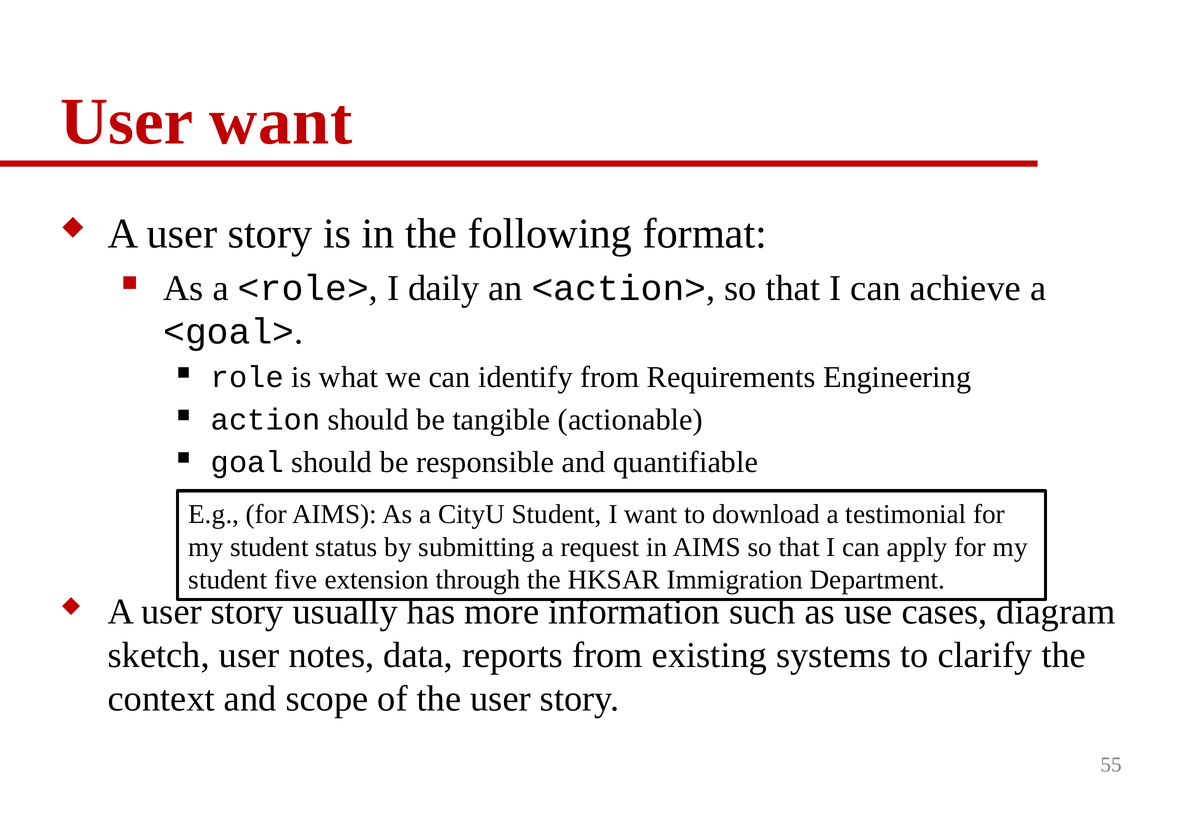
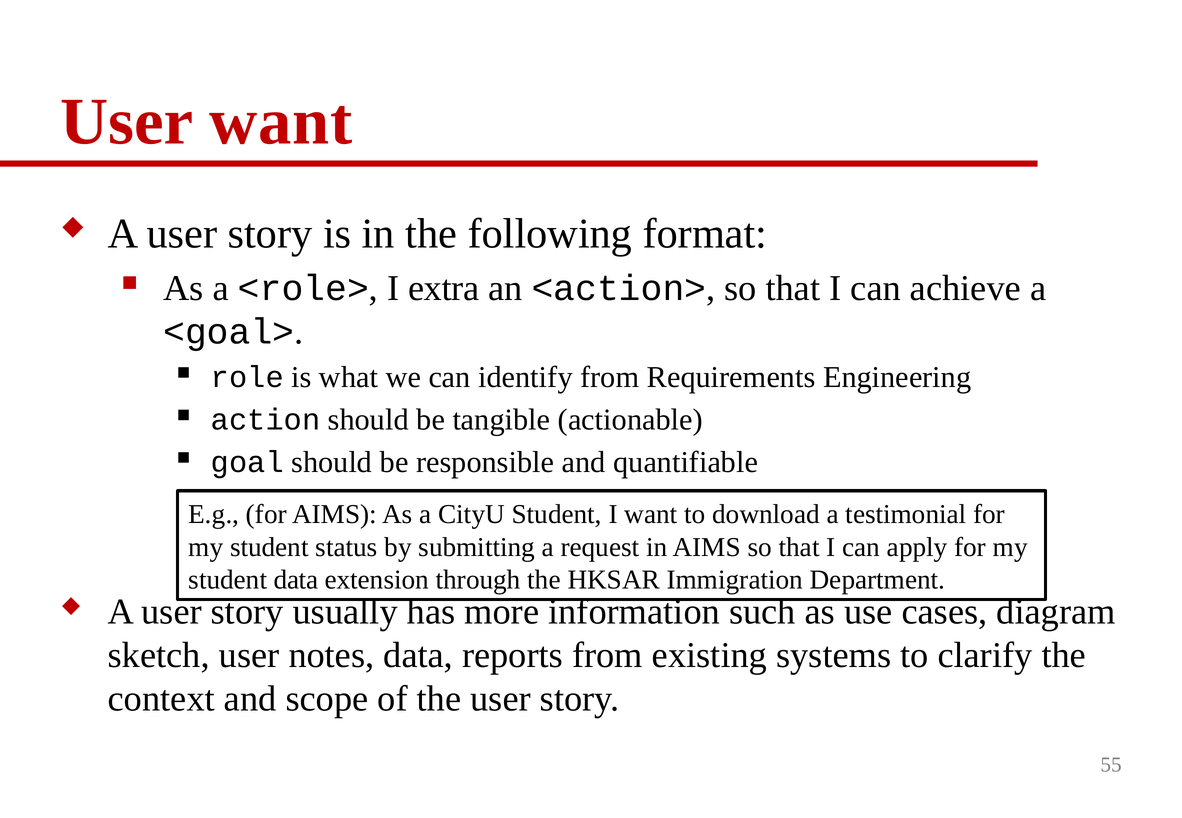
daily: daily -> extra
student five: five -> data
